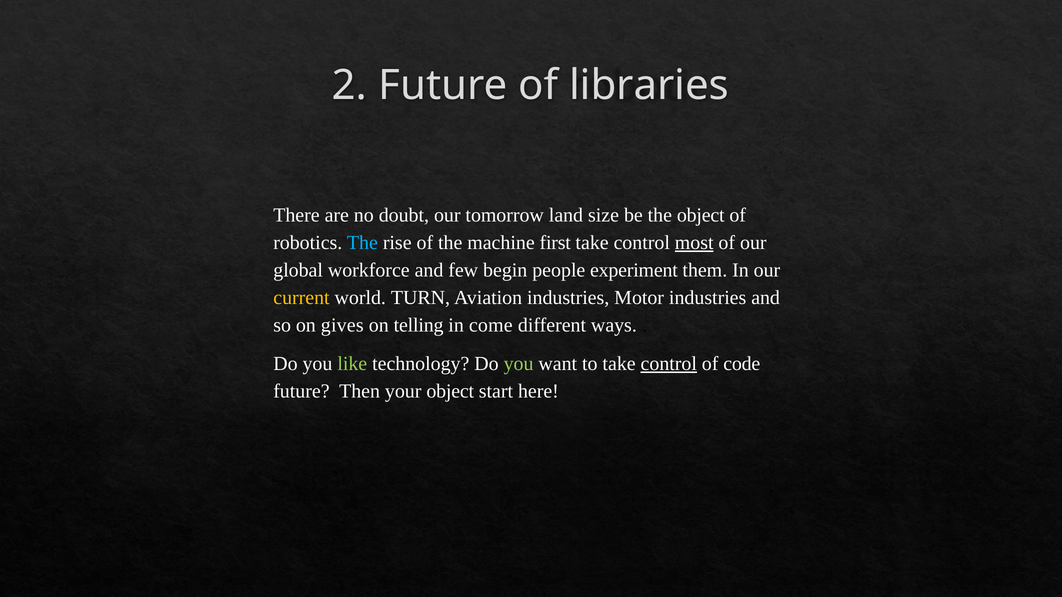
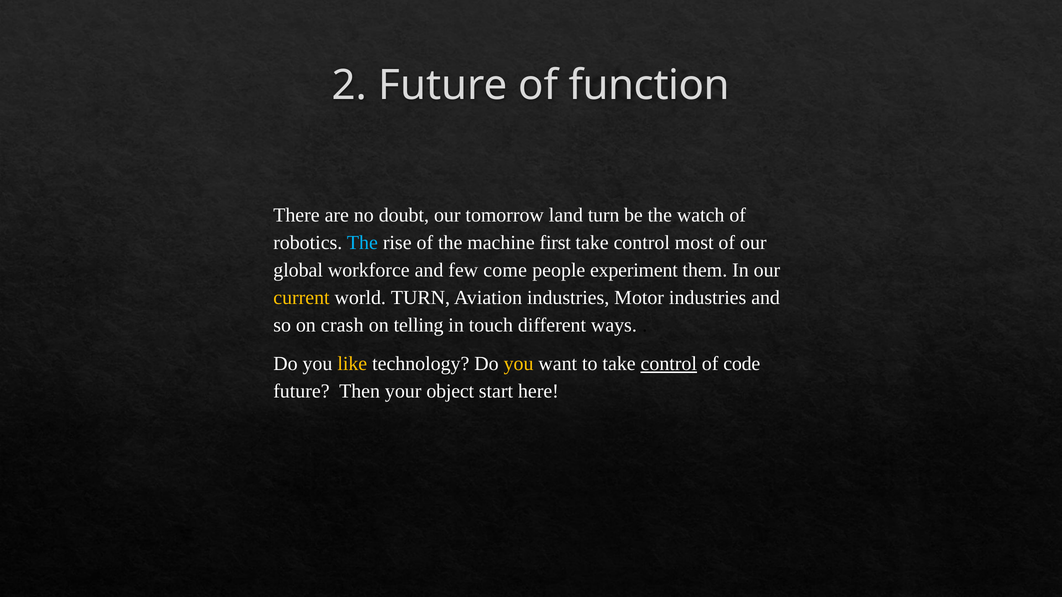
libraries: libraries -> function
land size: size -> turn
the object: object -> watch
most underline: present -> none
begin: begin -> come
gives: gives -> crash
come: come -> touch
like colour: light green -> yellow
you at (519, 364) colour: light green -> yellow
